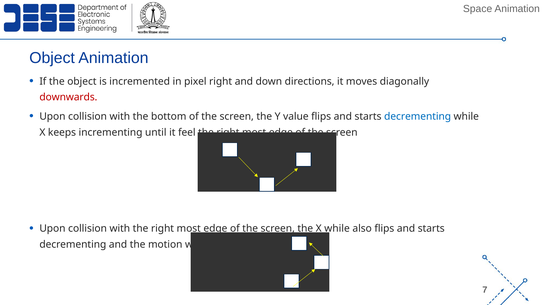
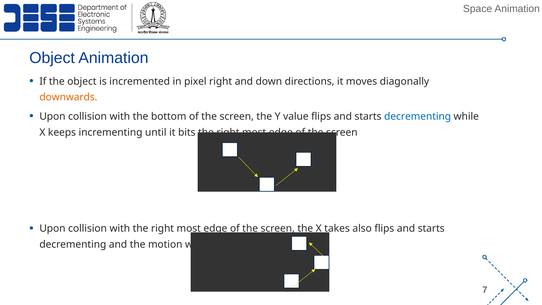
downwards colour: red -> orange
feel: feel -> bits
while at (337, 228): while -> takes
